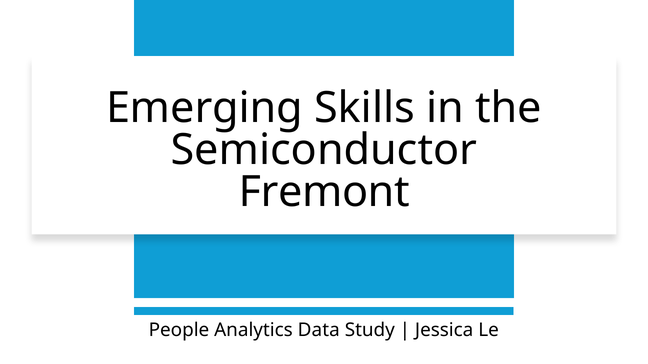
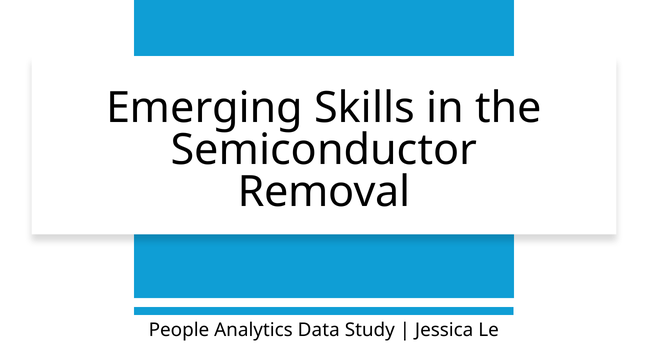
Fremont: Fremont -> Removal
